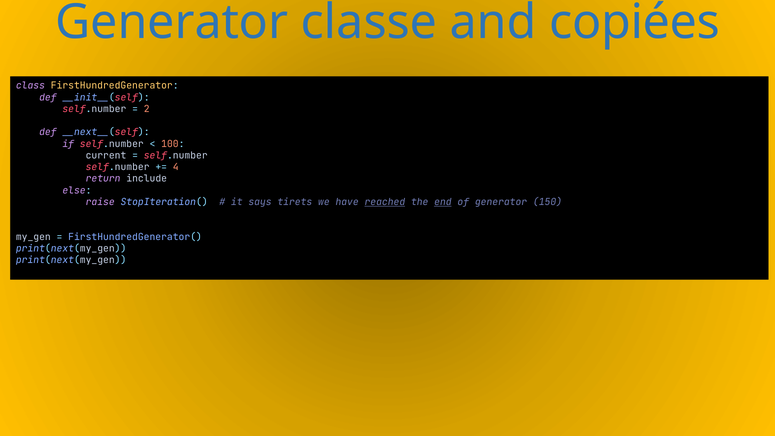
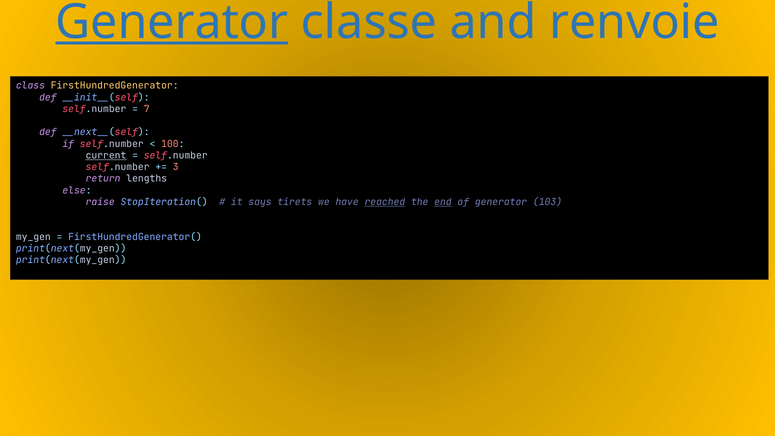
Generator at (172, 22) underline: none -> present
copiées: copiées -> renvoie
2: 2 -> 7
current underline: none -> present
4: 4 -> 3
include: include -> lengths
150: 150 -> 103
